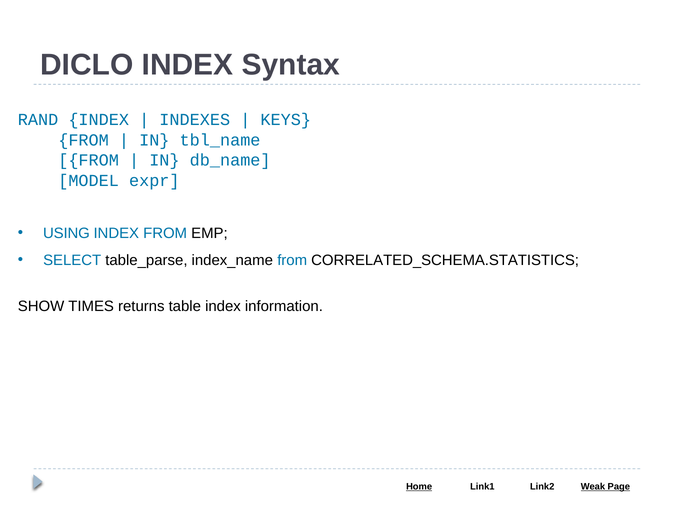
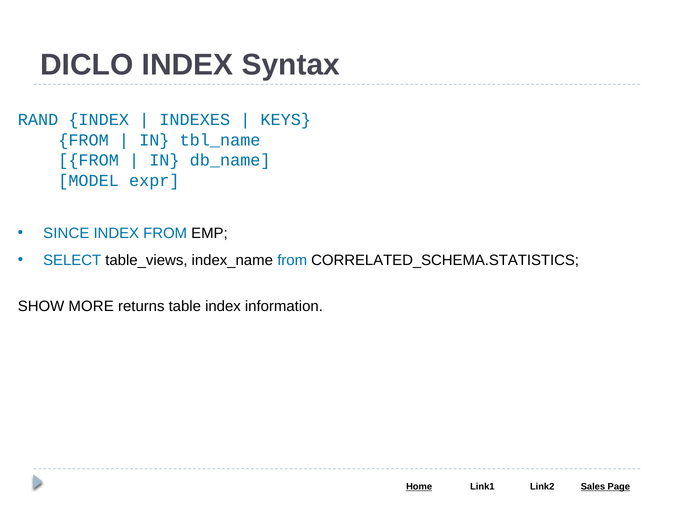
USING: USING -> SINCE
table_parse: table_parse -> table_views
TIMES: TIMES -> MORE
Weak: Weak -> Sales
